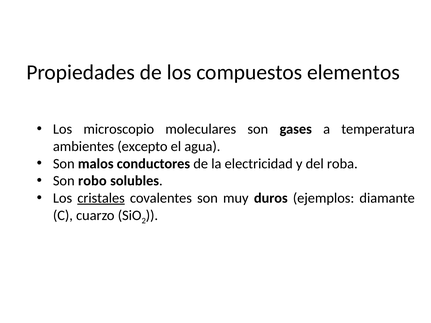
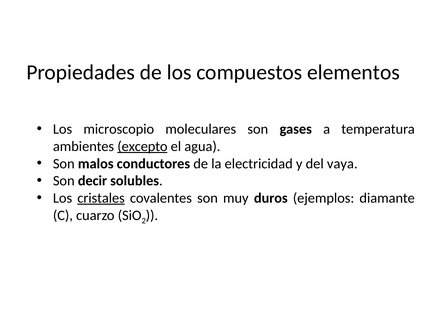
excepto underline: none -> present
roba: roba -> vaya
robo: robo -> decir
